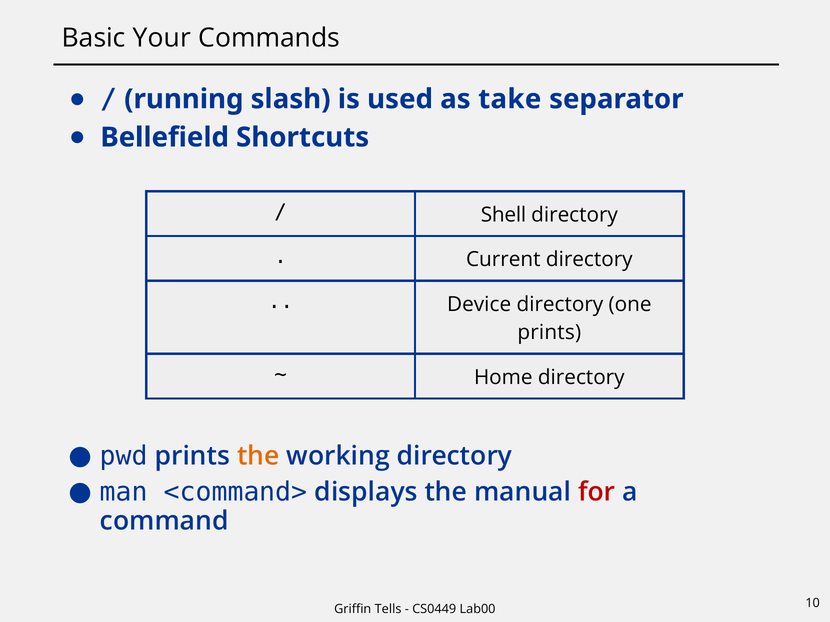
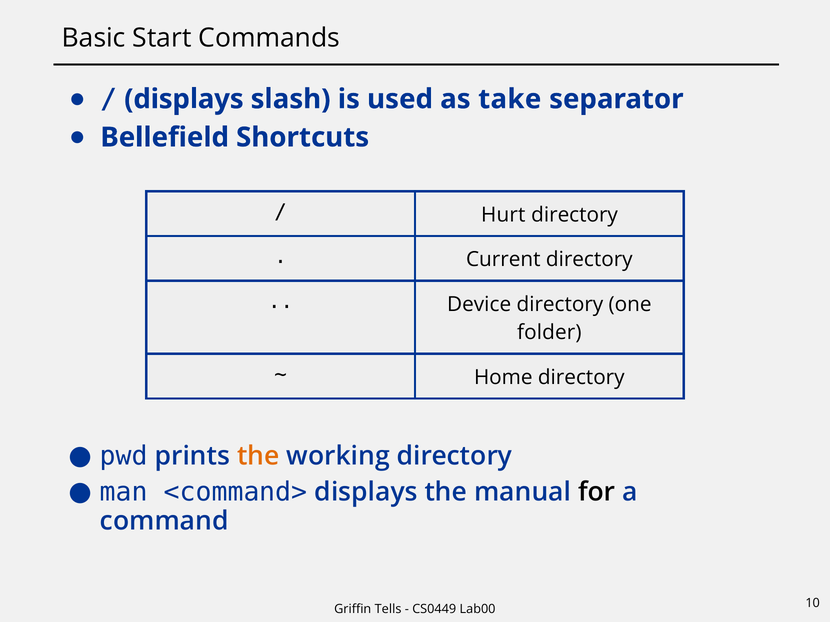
Your: Your -> Start
running at (184, 99): running -> displays
Shell: Shell -> Hurt
prints at (549, 333): prints -> folder
for colour: red -> black
